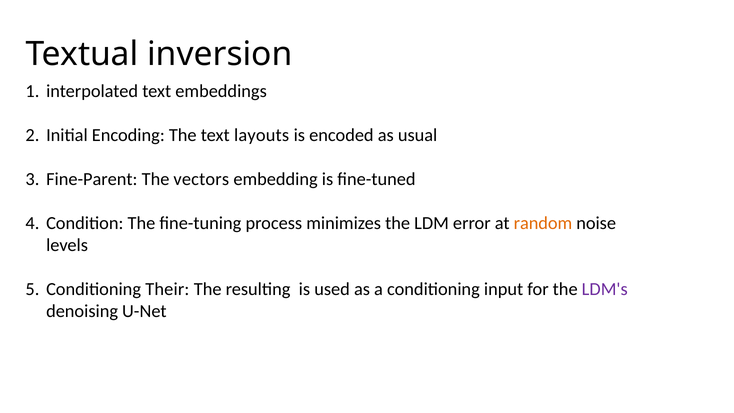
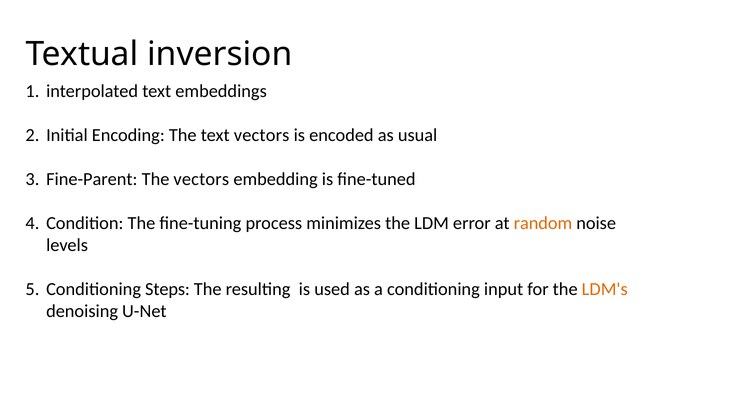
text layouts: layouts -> vectors
Their: Their -> Steps
LDM's colour: purple -> orange
